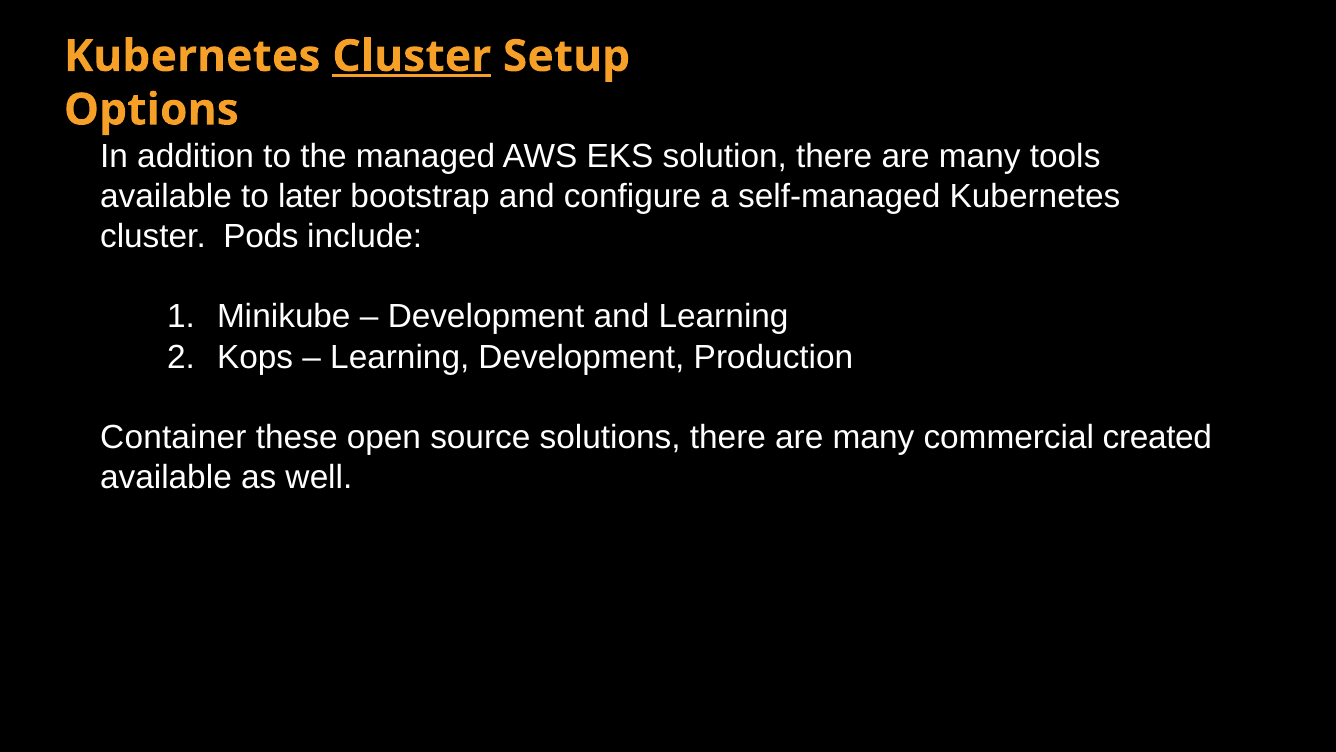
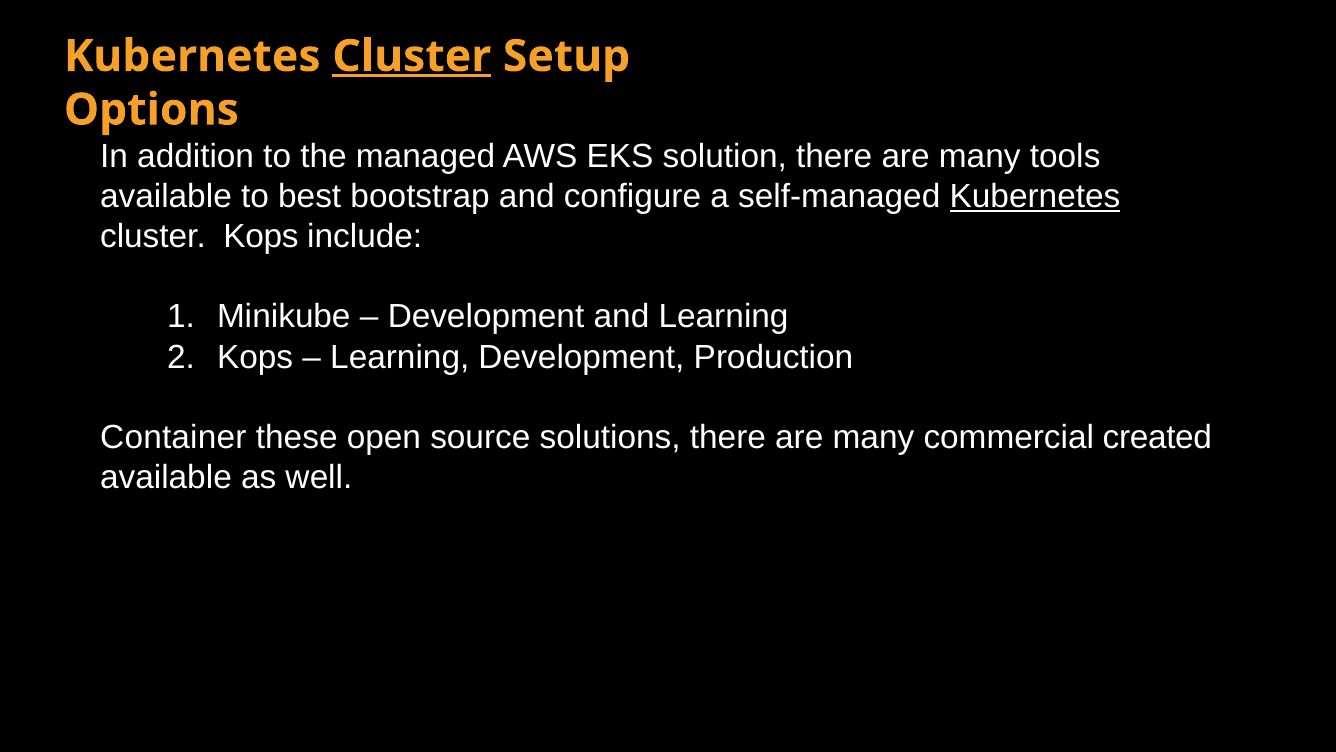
later: later -> best
Kubernetes at (1035, 196) underline: none -> present
cluster Pods: Pods -> Kops
